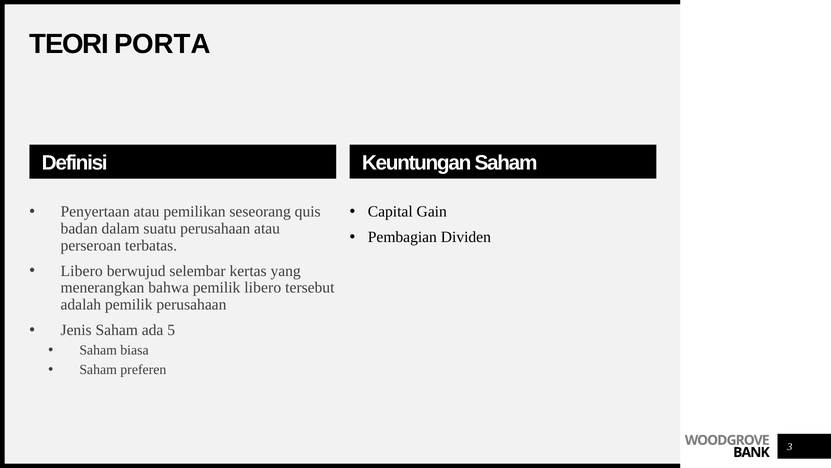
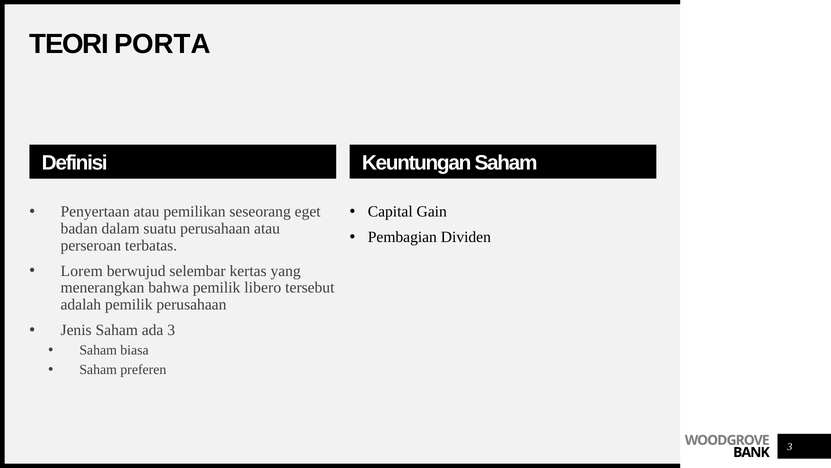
quis: quis -> eget
Libero at (82, 271): Libero -> Lorem
ada 5: 5 -> 3
